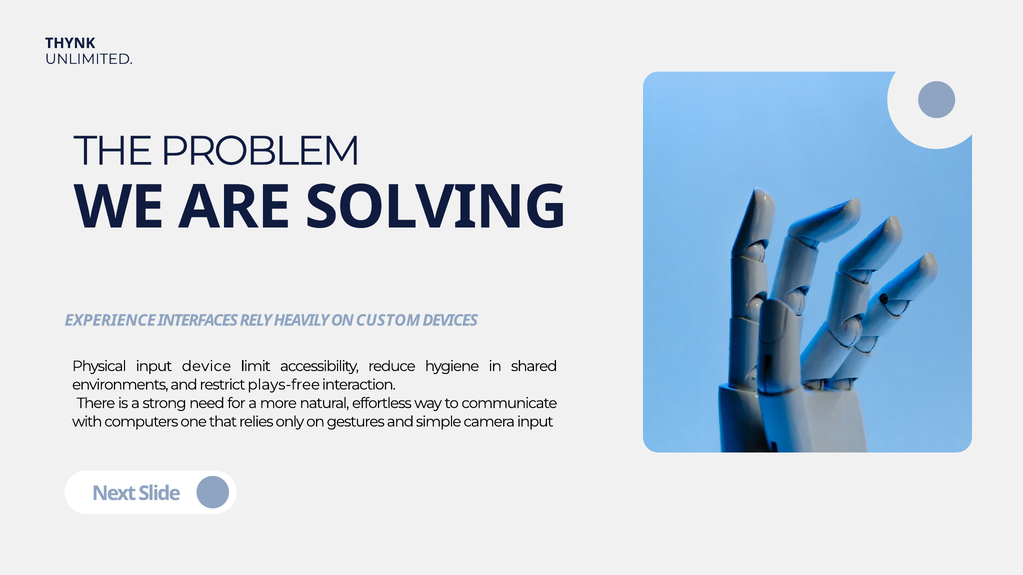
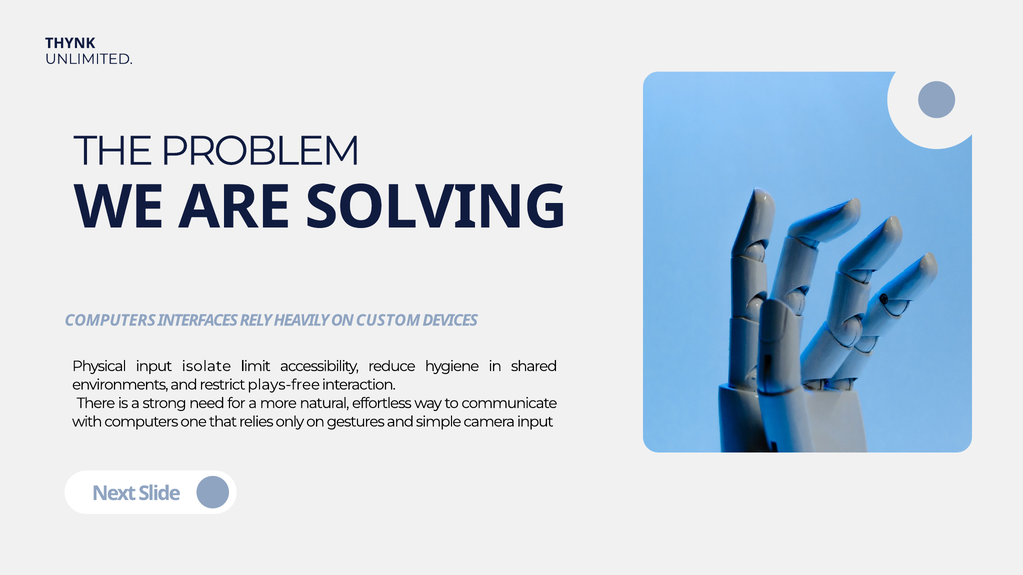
EXPERIENCE at (110, 321): EXPERIENCE -> COMPUTERS
device: device -> isolate
